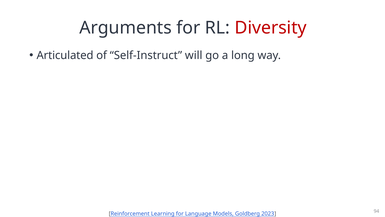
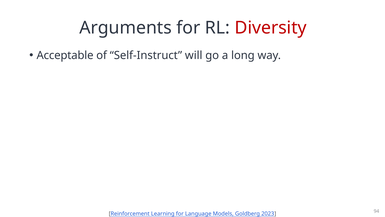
Articulated: Articulated -> Acceptable
